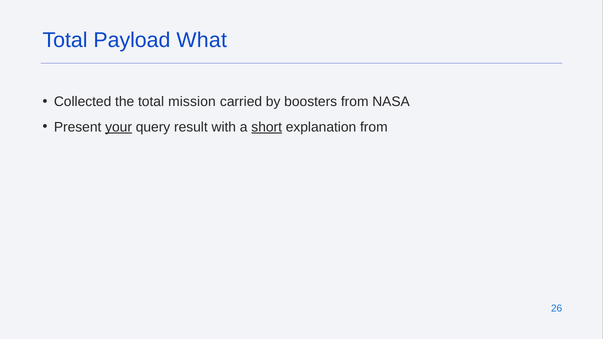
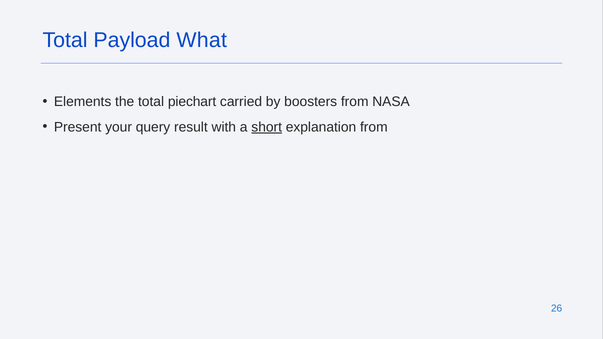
Collected: Collected -> Elements
mission: mission -> piechart
your underline: present -> none
